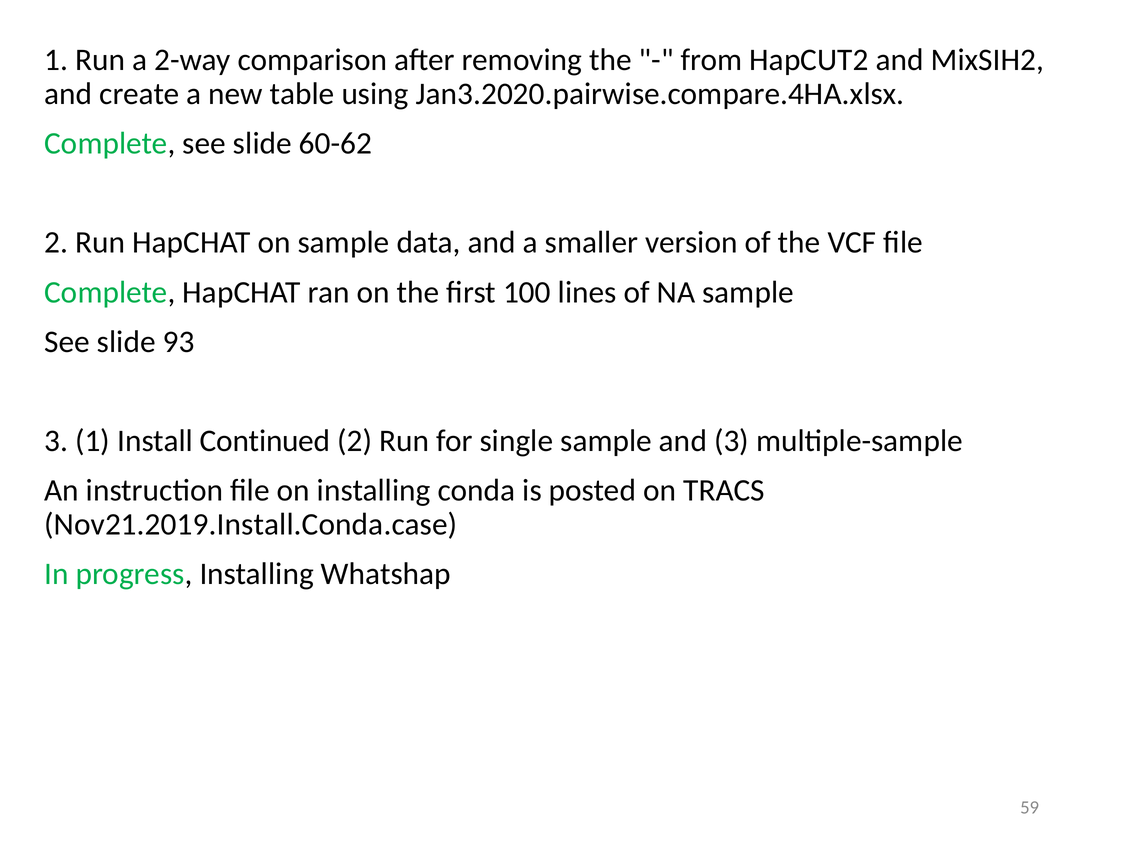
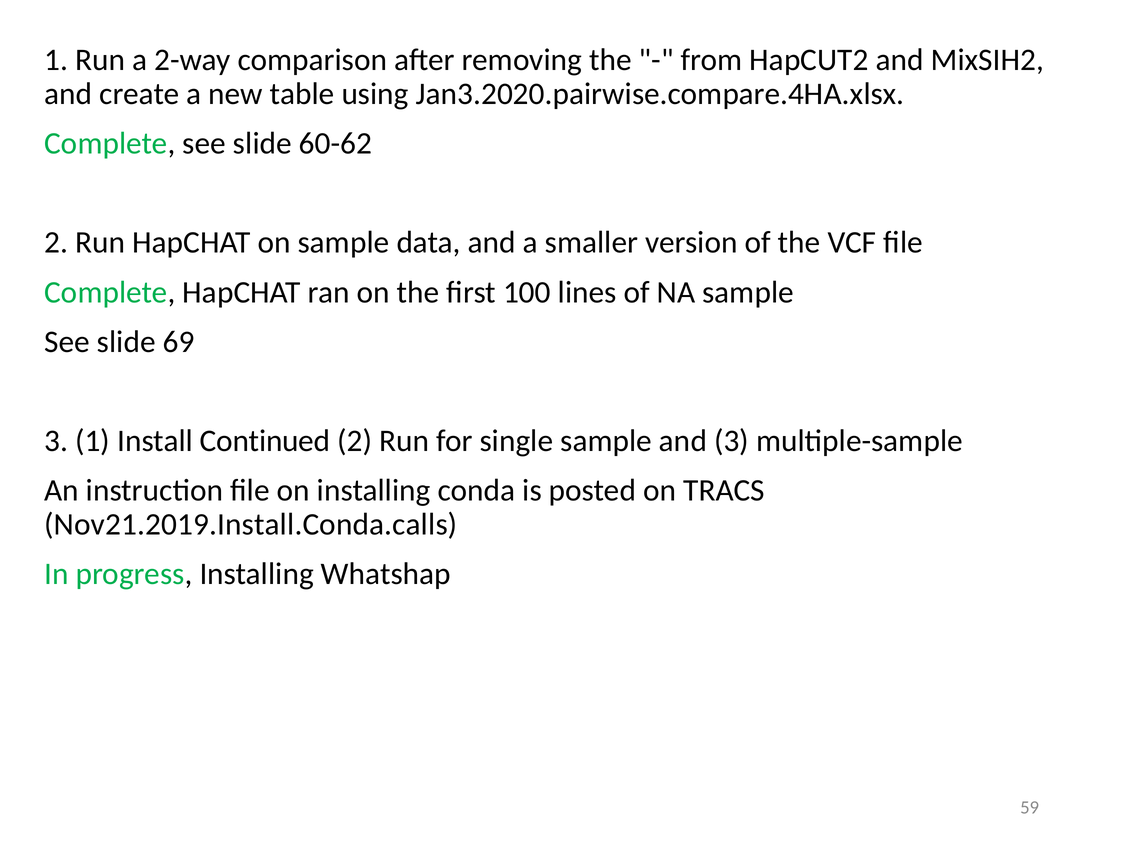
93: 93 -> 69
Nov21.2019.Install.Conda.case: Nov21.2019.Install.Conda.case -> Nov21.2019.Install.Conda.calls
